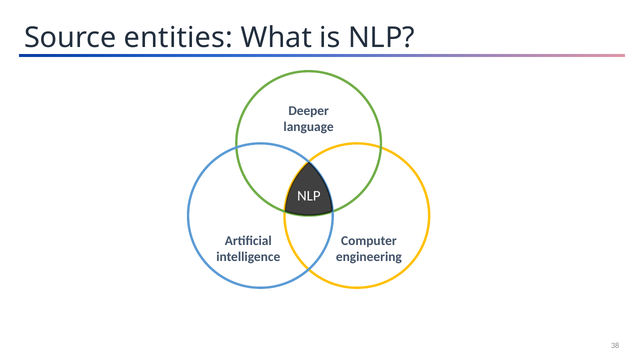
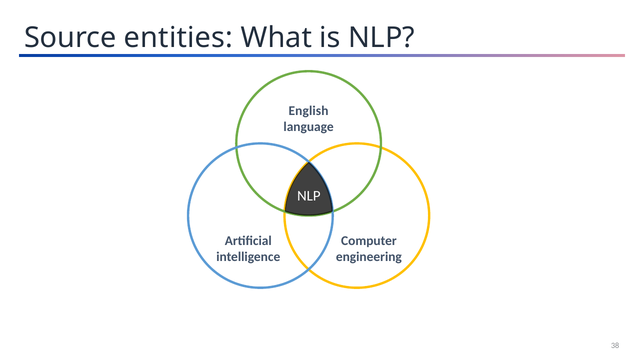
Deeper: Deeper -> English
